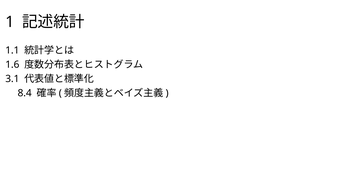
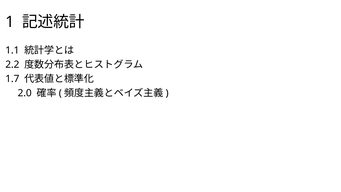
1.6: 1.6 -> 2.2
3.1: 3.1 -> 1.7
8.4: 8.4 -> 2.0
